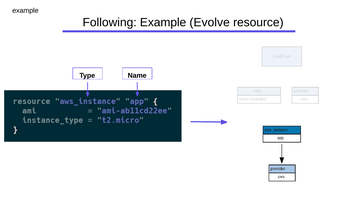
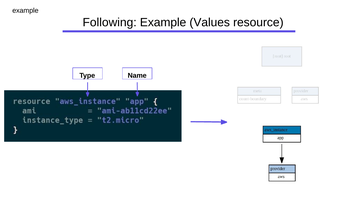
Evolve: Evolve -> Values
